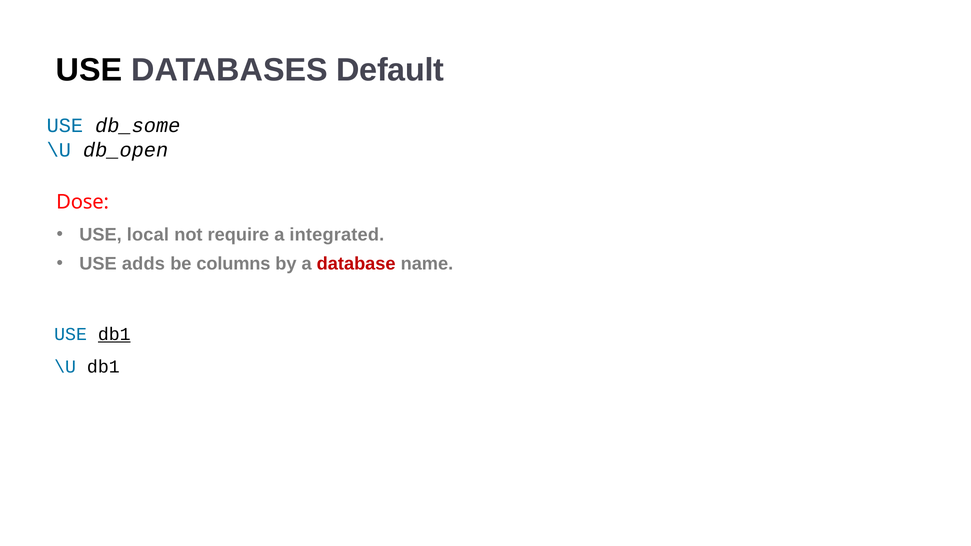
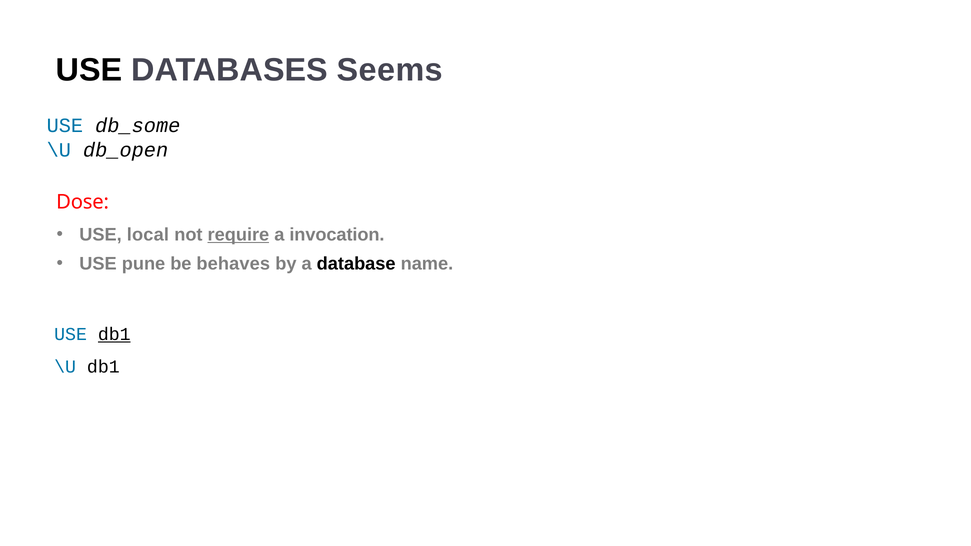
Default: Default -> Seems
require underline: none -> present
integrated: integrated -> invocation
adds: adds -> pune
columns: columns -> behaves
database colour: red -> black
